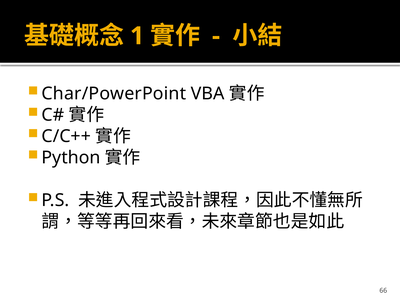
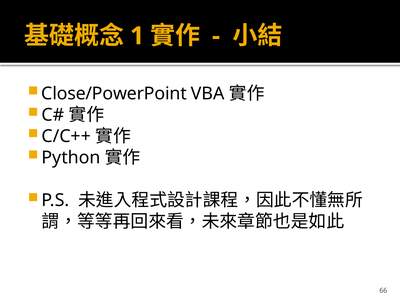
Char/PowerPoint: Char/PowerPoint -> Close/PowerPoint
